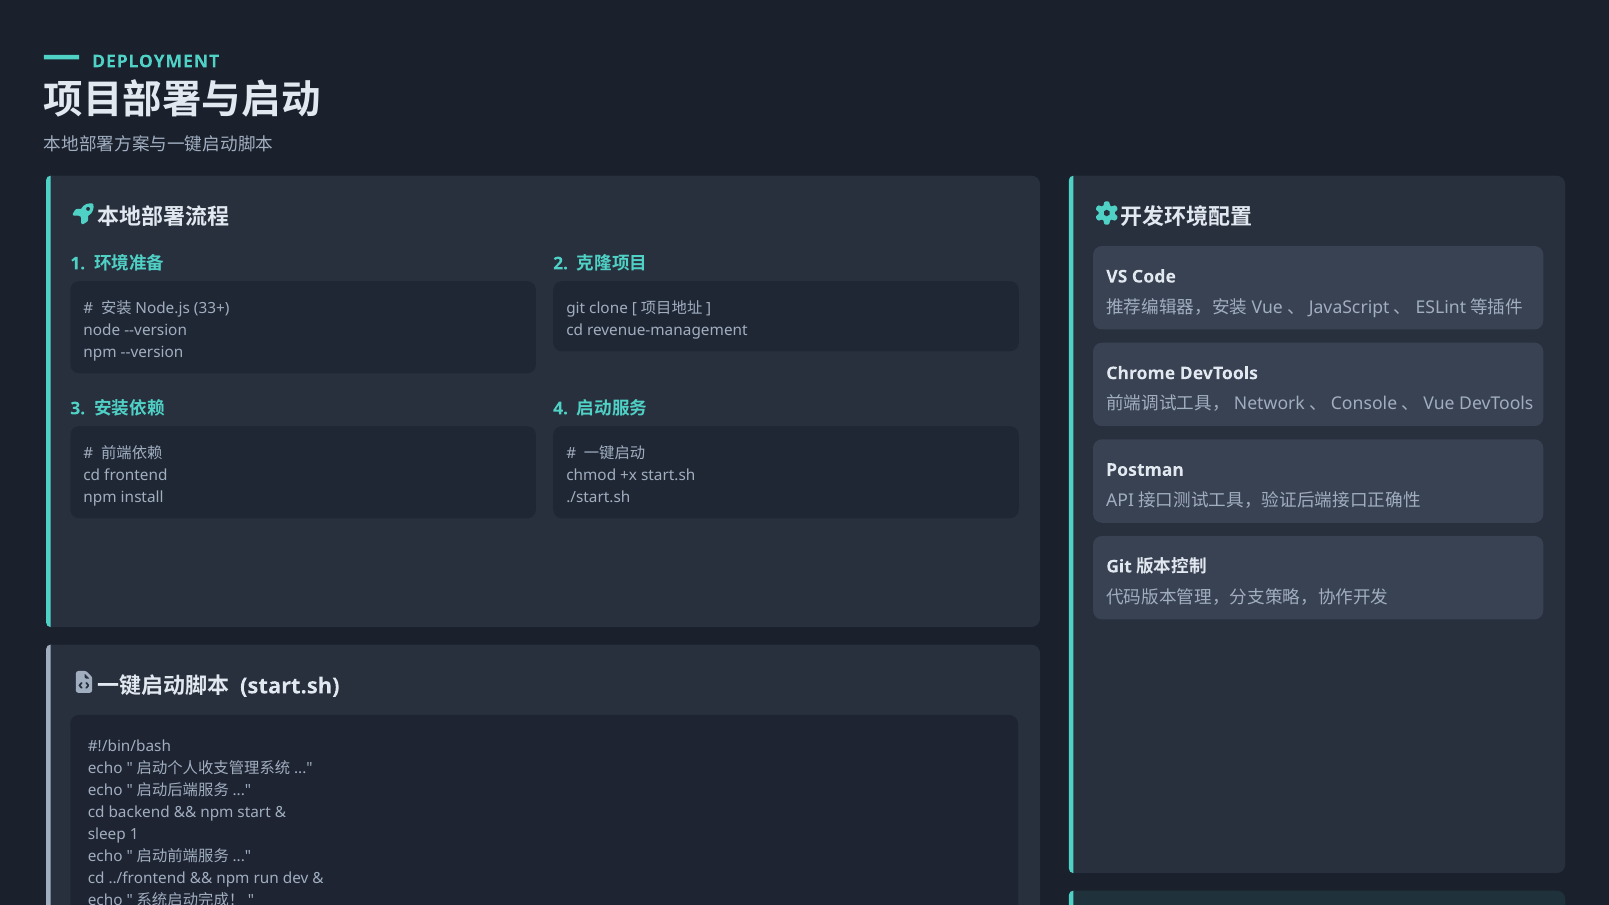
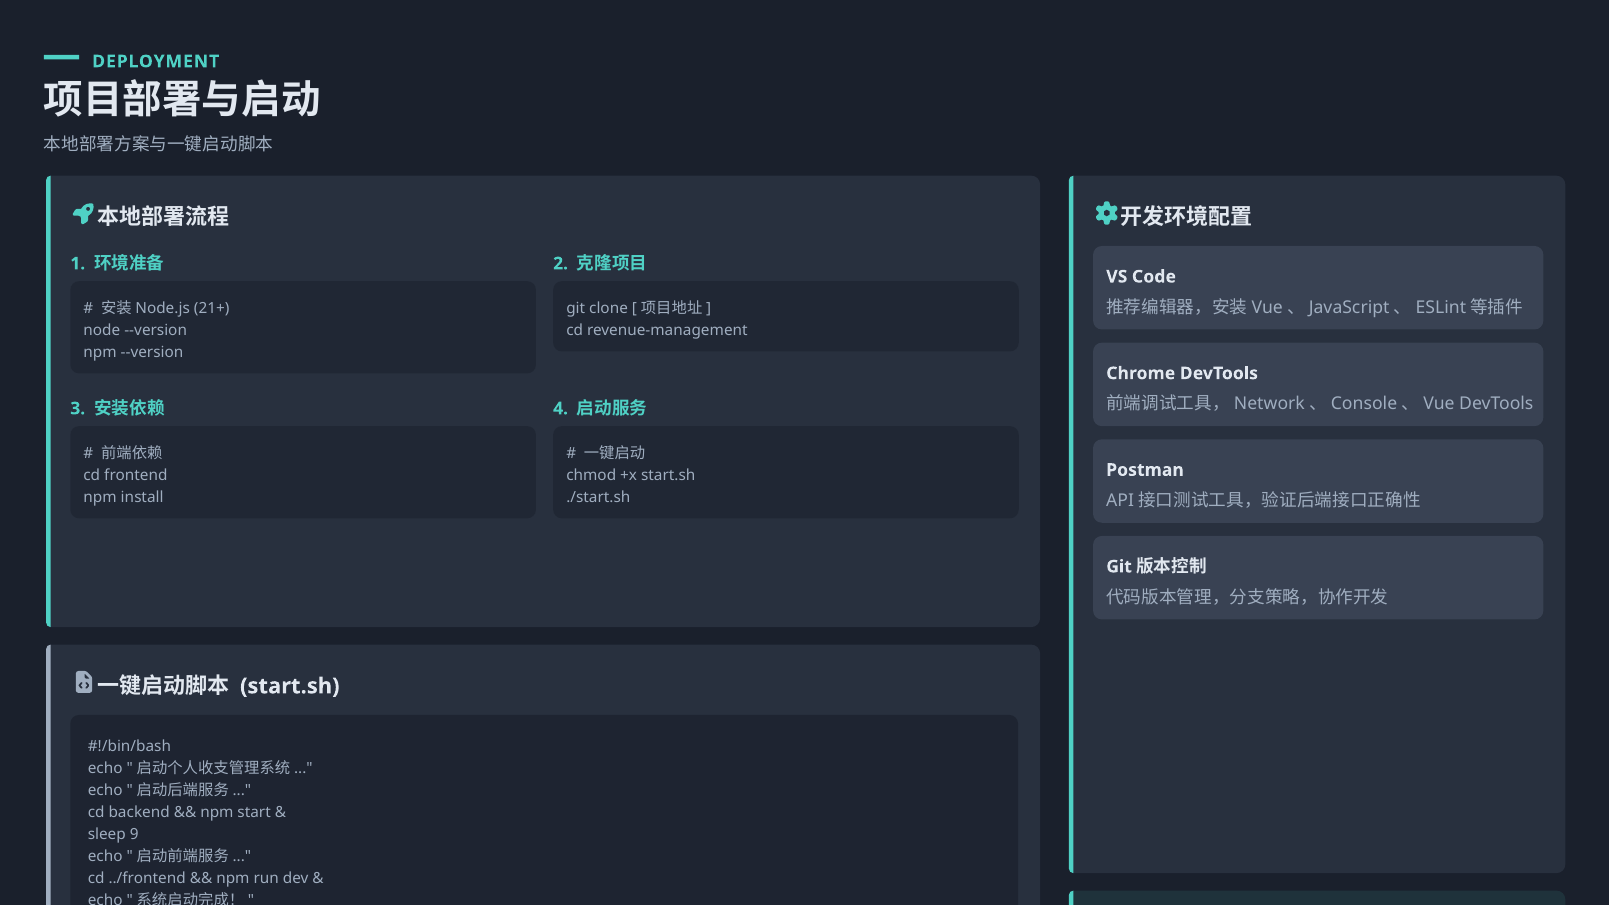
33+: 33+ -> 21+
sleep 1: 1 -> 9
